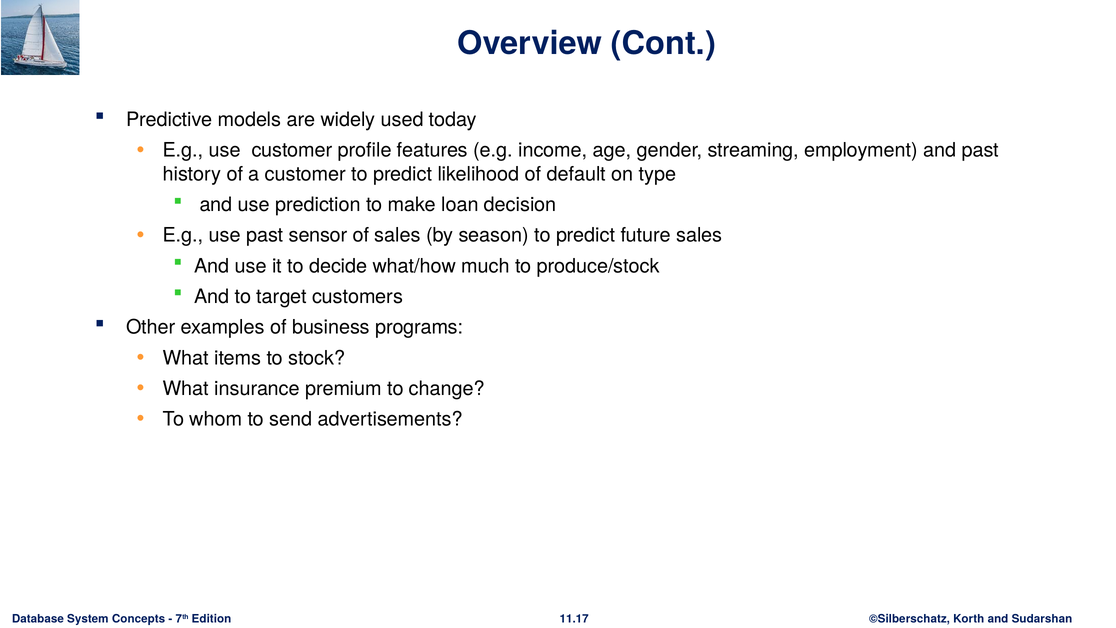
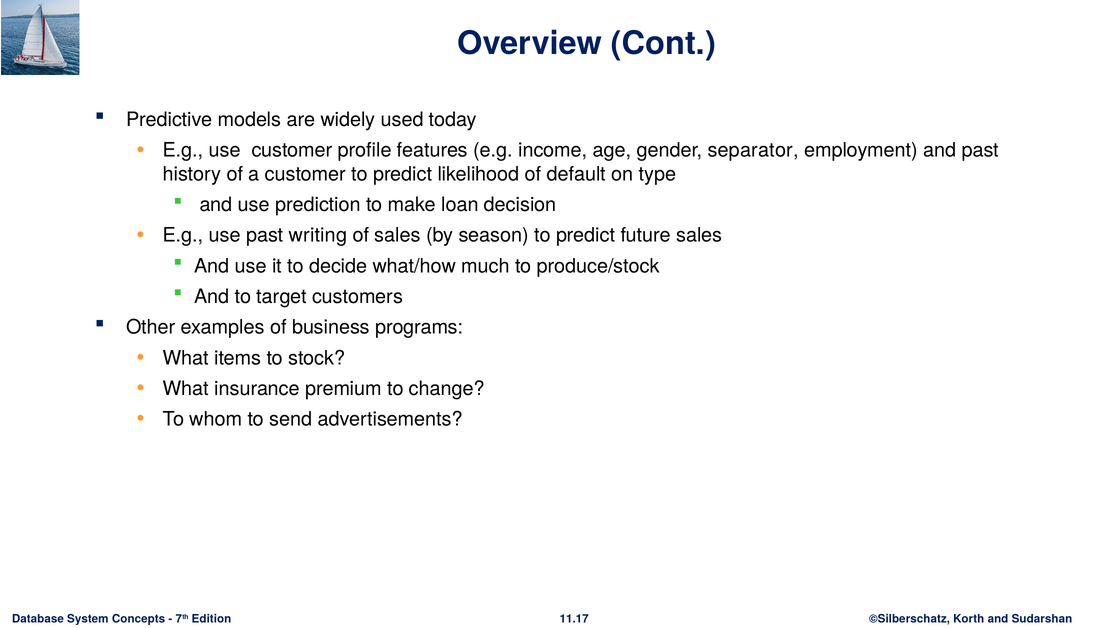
streaming: streaming -> separator
sensor: sensor -> writing
